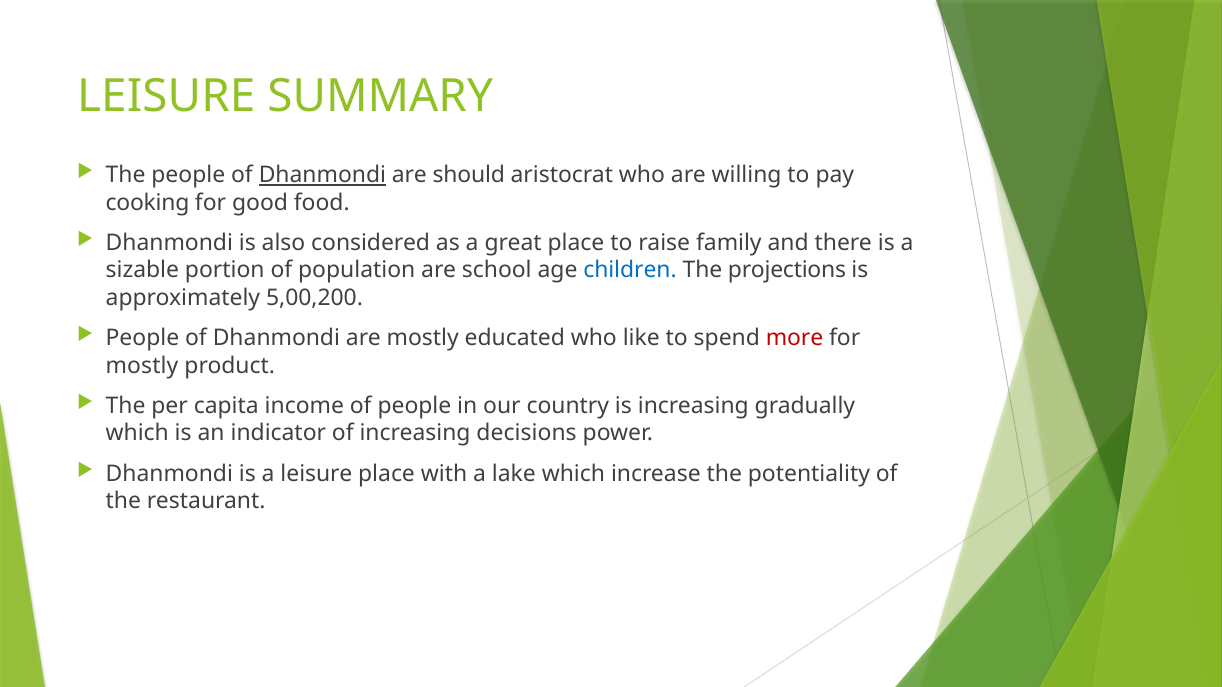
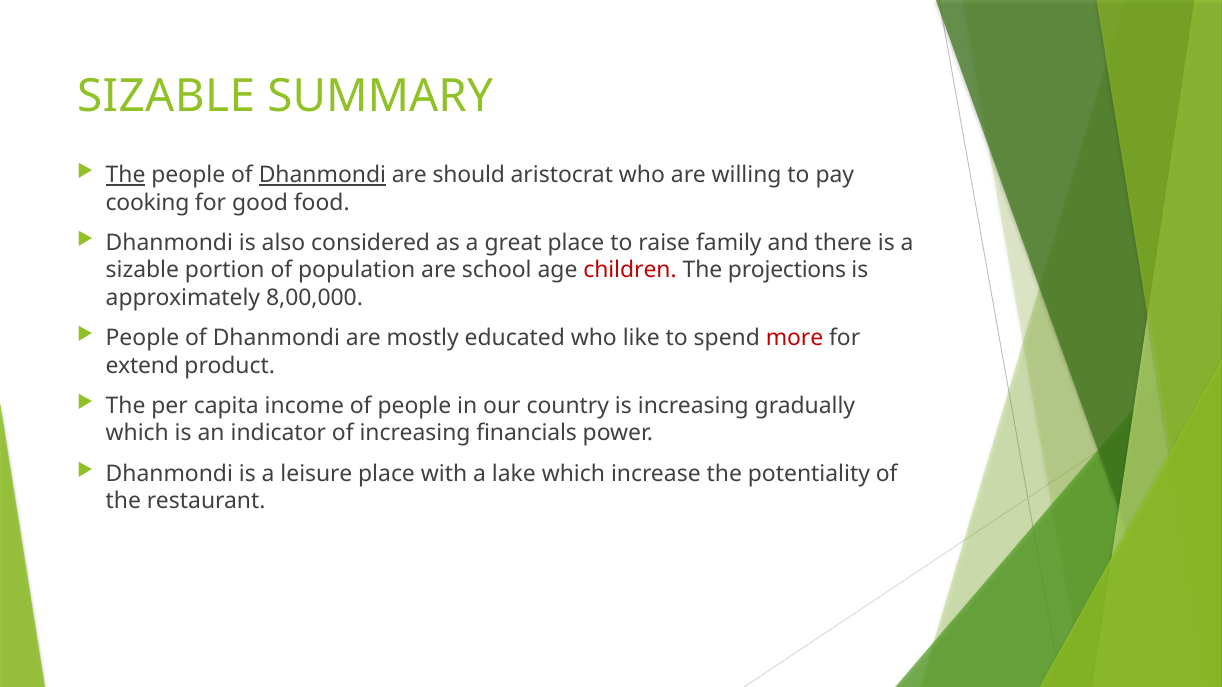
LEISURE at (166, 96): LEISURE -> SIZABLE
The at (126, 175) underline: none -> present
children colour: blue -> red
5,00,200: 5,00,200 -> 8,00,000
mostly at (142, 366): mostly -> extend
decisions: decisions -> financials
